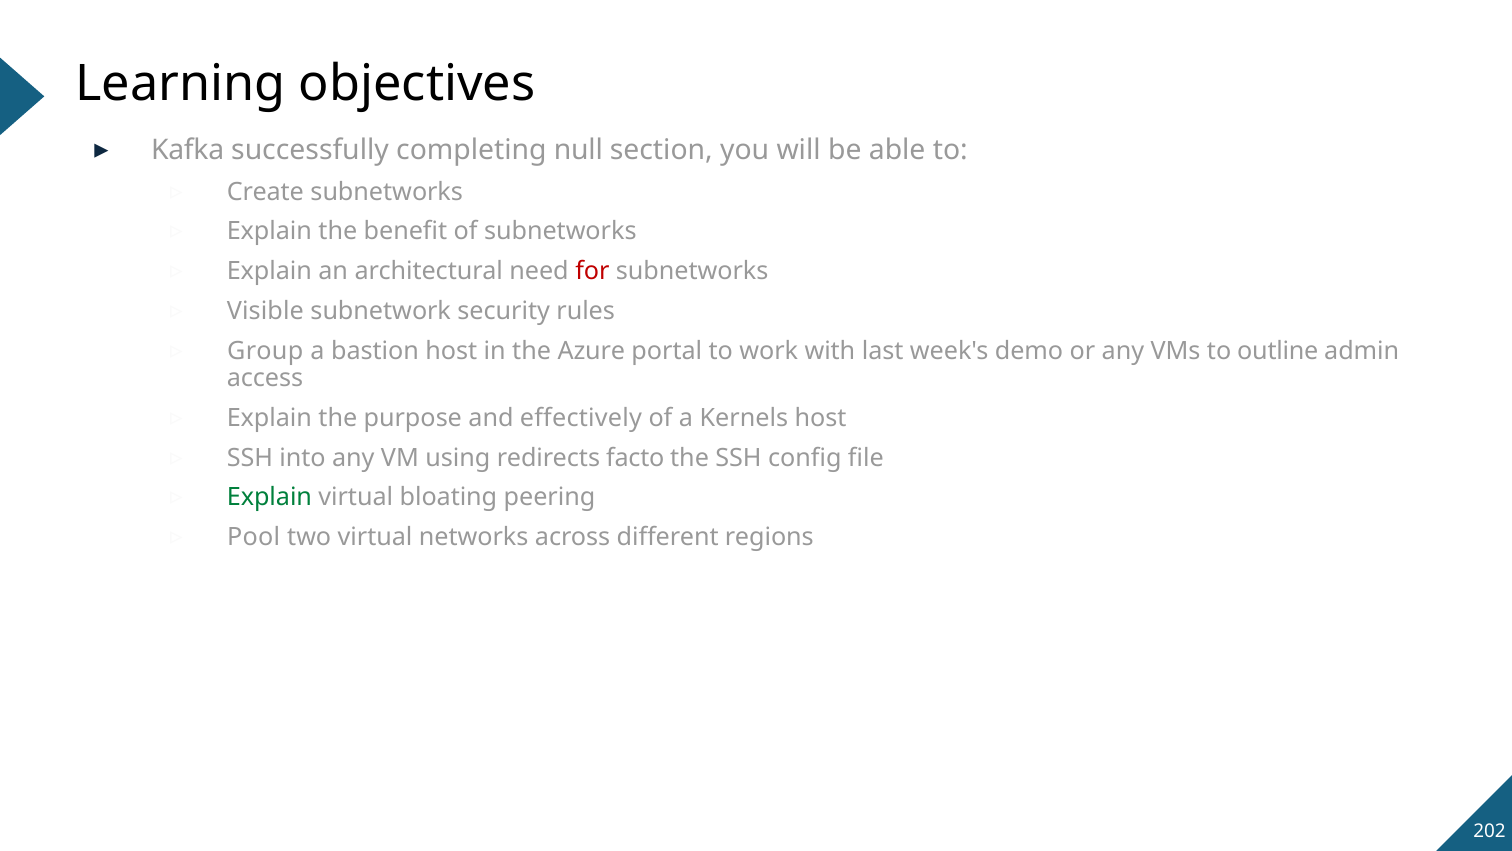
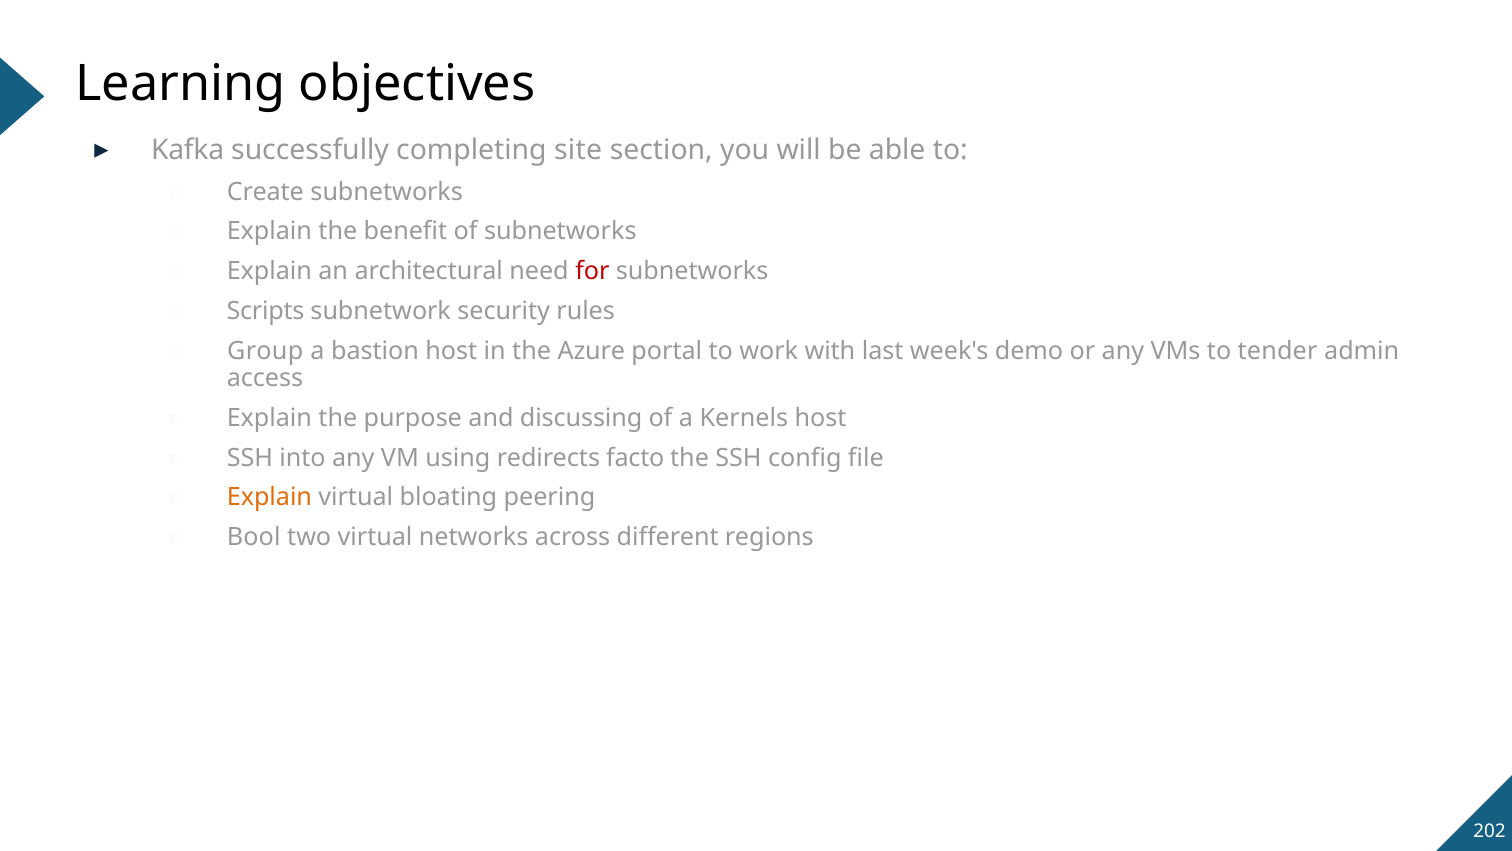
null: null -> site
Visible: Visible -> Scripts
outline: outline -> tender
effectively: effectively -> discussing
Explain at (269, 497) colour: green -> orange
Pool: Pool -> Bool
